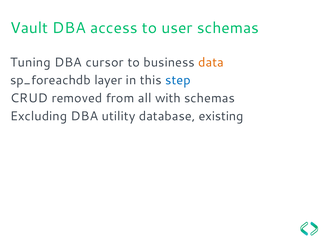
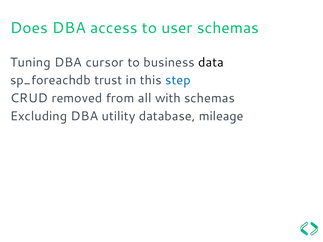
Vault: Vault -> Does
data colour: orange -> black
layer: layer -> trust
existing: existing -> mileage
